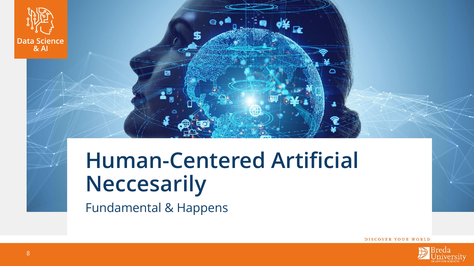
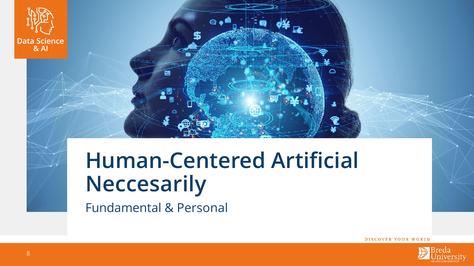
Happens: Happens -> Personal
